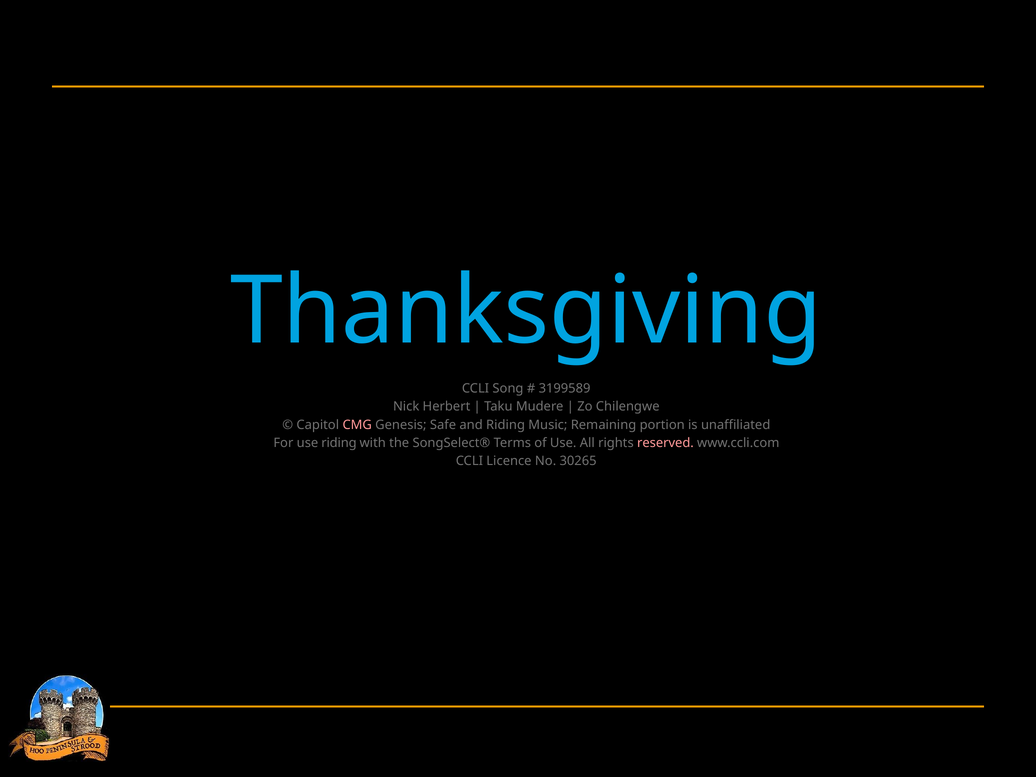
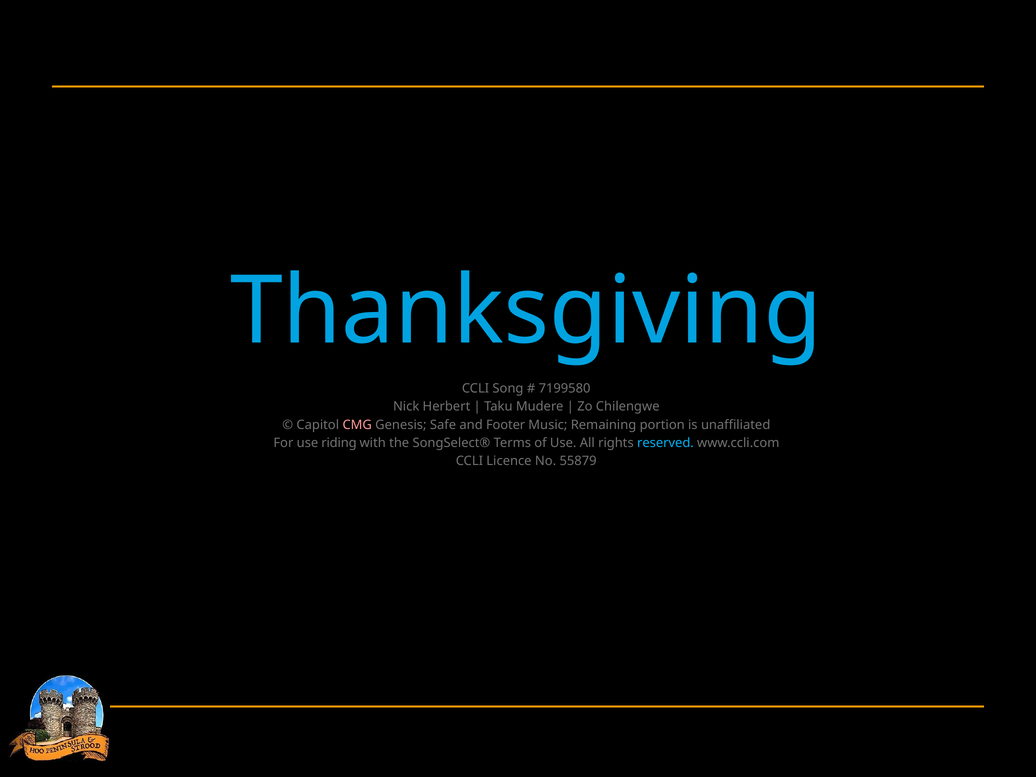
3199589: 3199589 -> 7199580
and Riding: Riding -> Footer
reserved colour: pink -> light blue
30265: 30265 -> 55879
